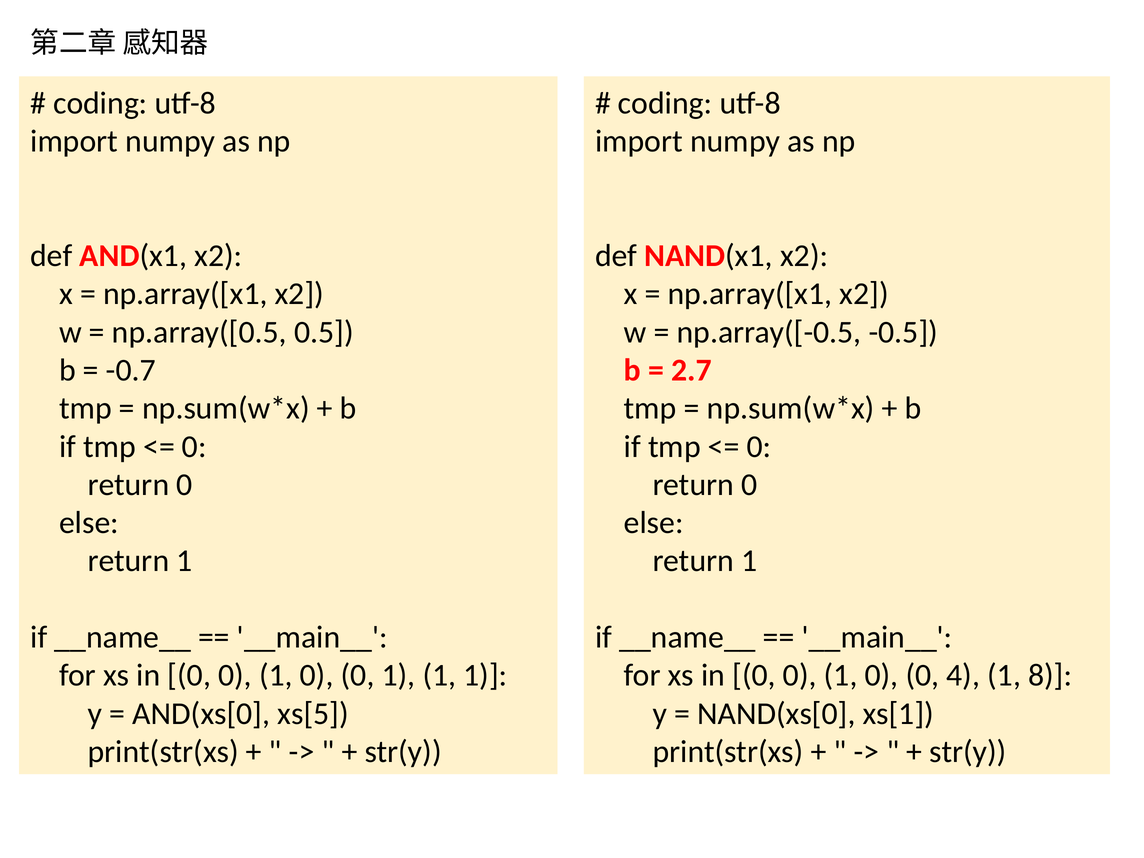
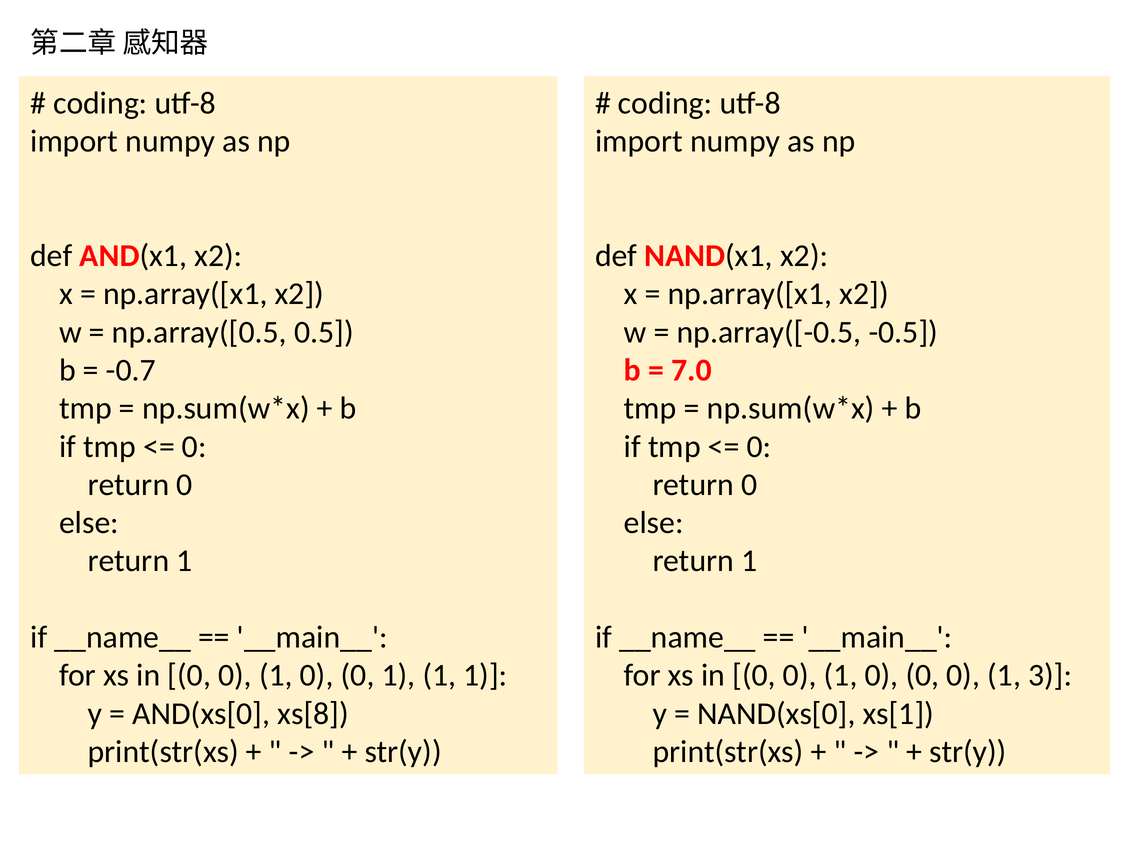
2.7: 2.7 -> 7.0
0 0 4: 4 -> 0
8: 8 -> 3
xs[5: xs[5 -> xs[8
